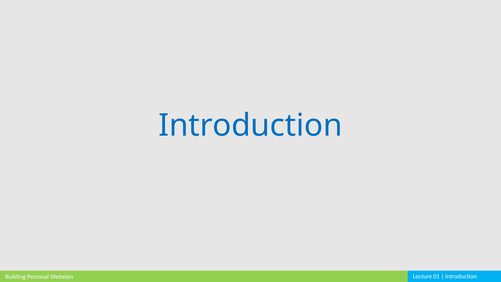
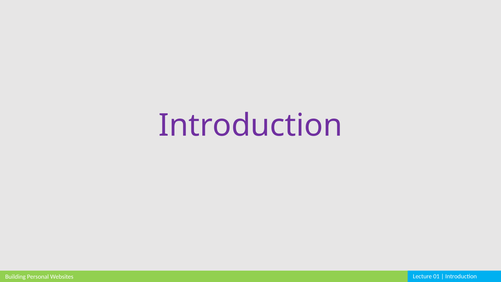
Introduction at (250, 125) colour: blue -> purple
